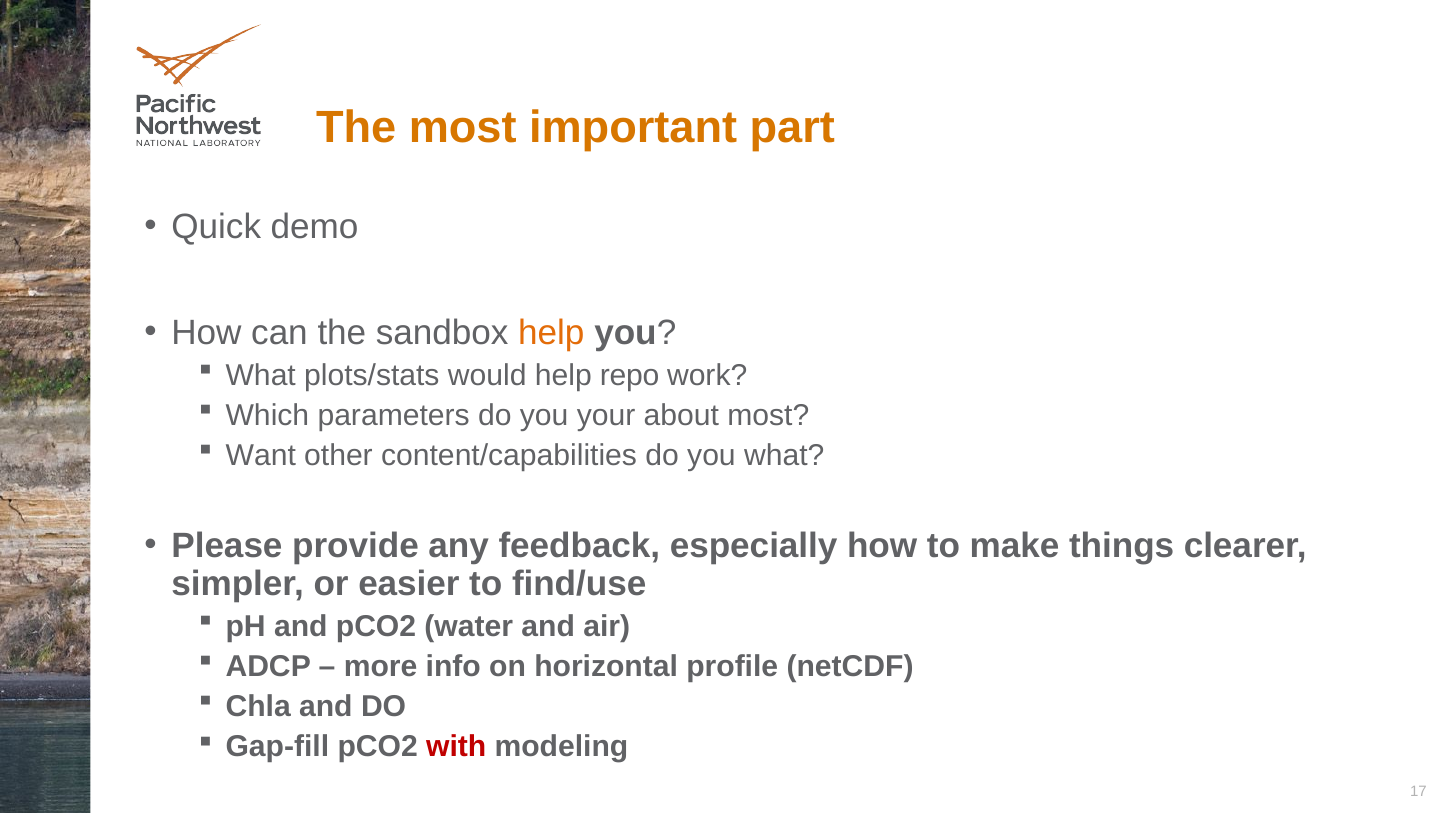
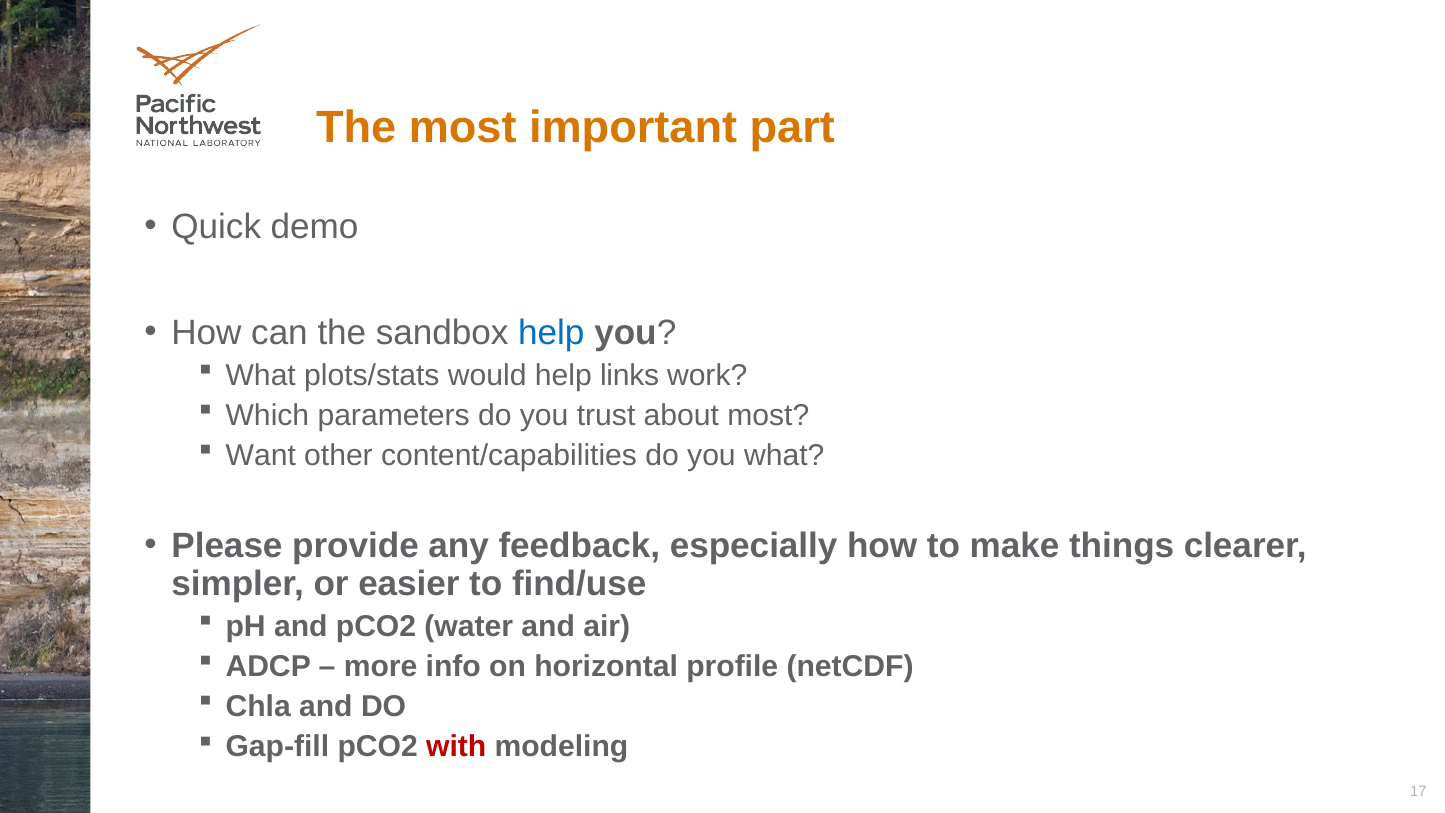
help at (551, 332) colour: orange -> blue
repo: repo -> links
your: your -> trust
